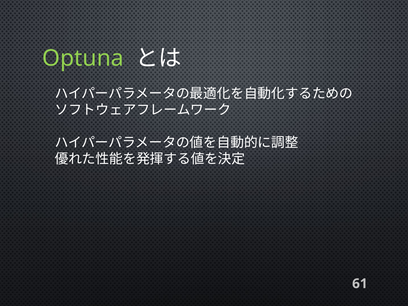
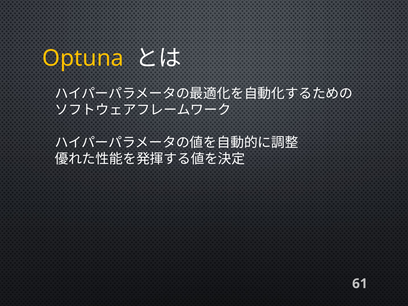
Optuna colour: light green -> yellow
